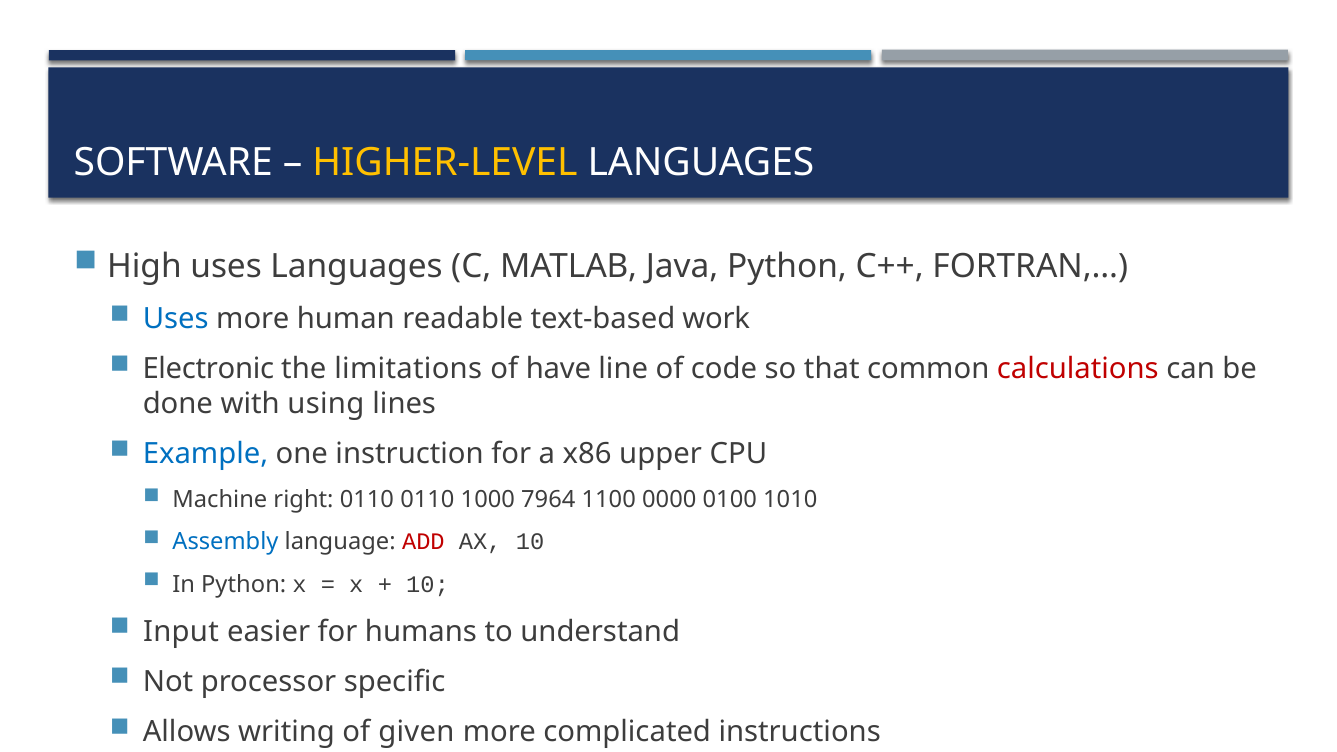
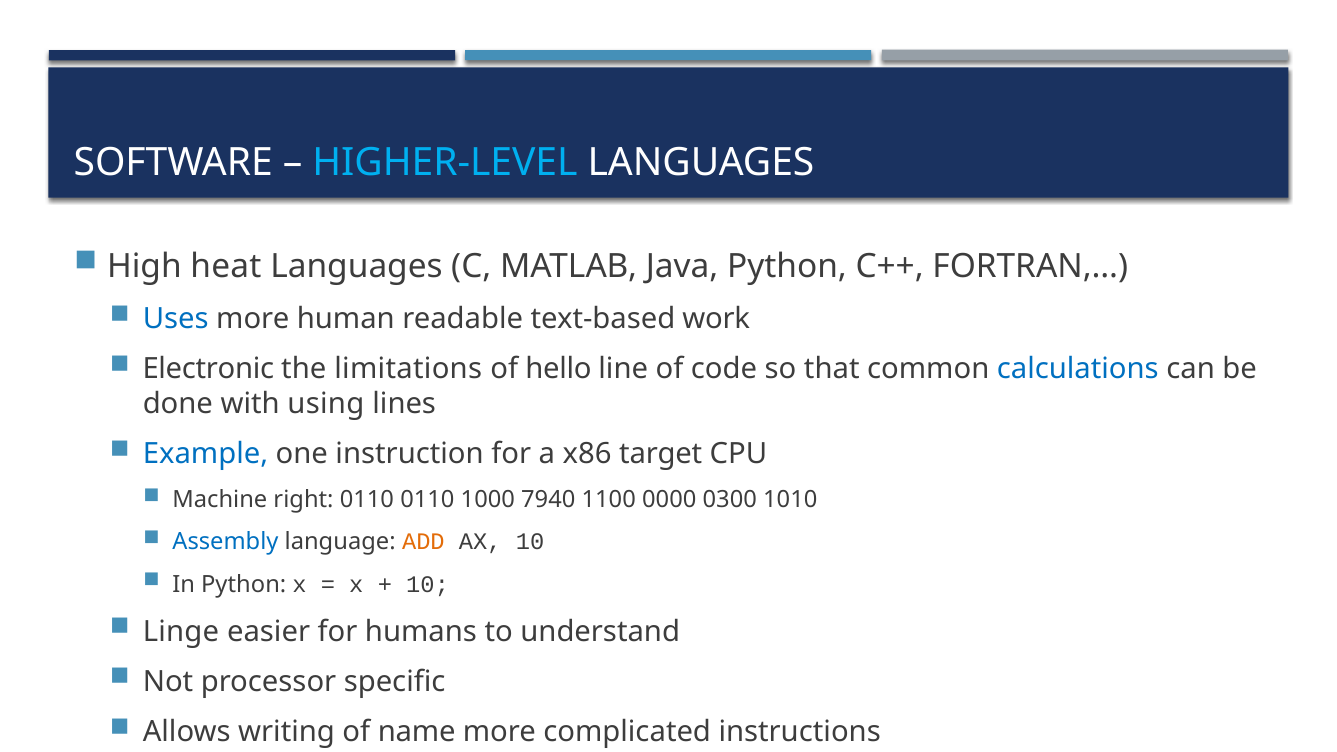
HIGHER-LEVEL colour: yellow -> light blue
High uses: uses -> heat
have: have -> hello
calculations colour: red -> blue
upper: upper -> target
7964: 7964 -> 7940
0100: 0100 -> 0300
ADD colour: red -> orange
Input: Input -> Linge
given: given -> name
